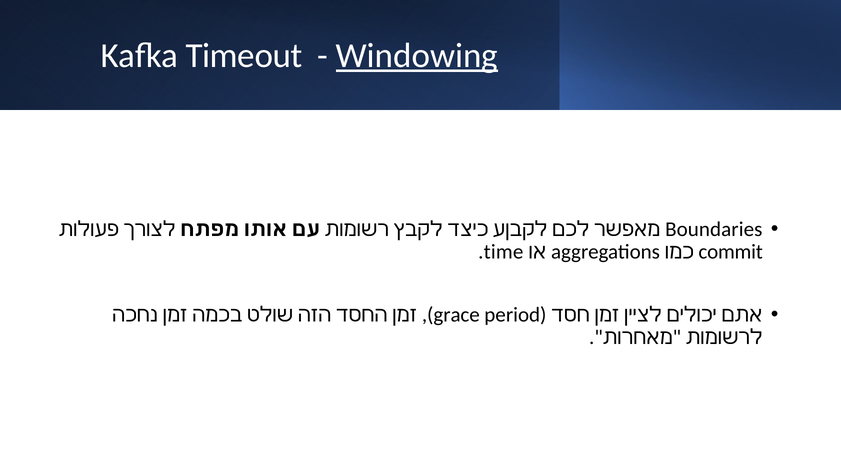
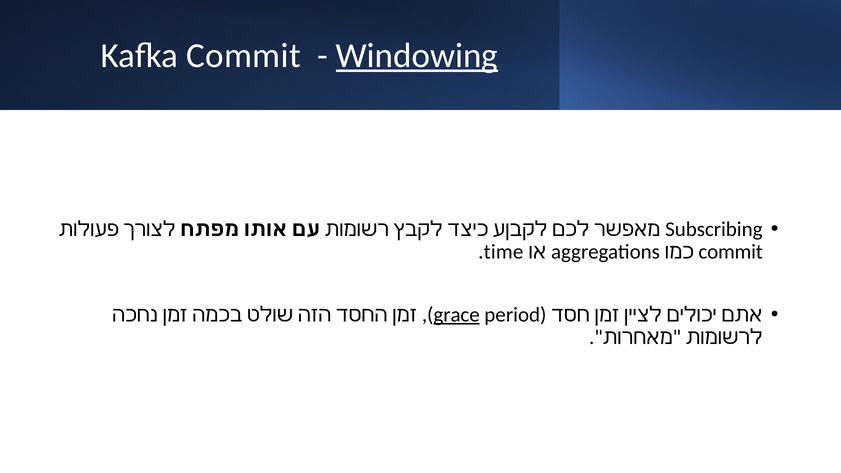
Kafka Timeout: Timeout -> Commit
Boundaries: Boundaries -> Subscribing
grace underline: none -> present
